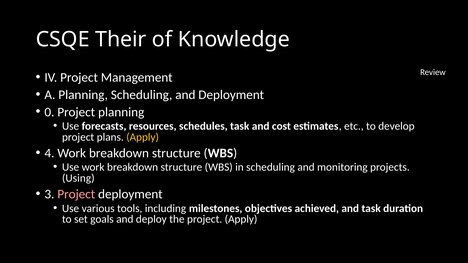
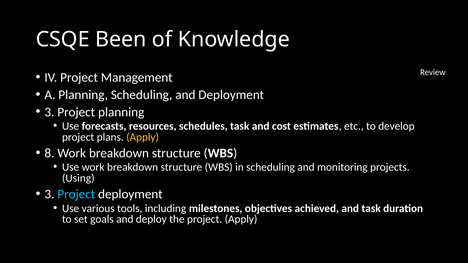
Their: Their -> Been
0 at (49, 112): 0 -> 3
4: 4 -> 8
Project at (76, 194) colour: pink -> light blue
